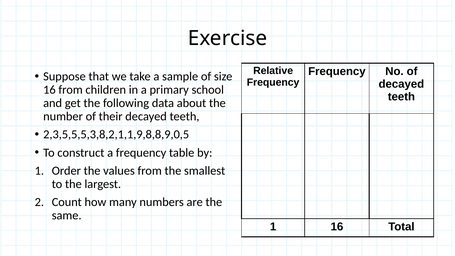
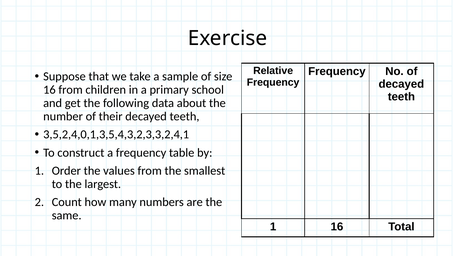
2,3,5,5,5,3,8,2,1,1,9,8,8,9,0,5: 2,3,5,5,5,3,8,2,1,1,9,8,8,9,0,5 -> 3,5,2,4,0,1,3,5,4,3,2,3,3,2,4,1
